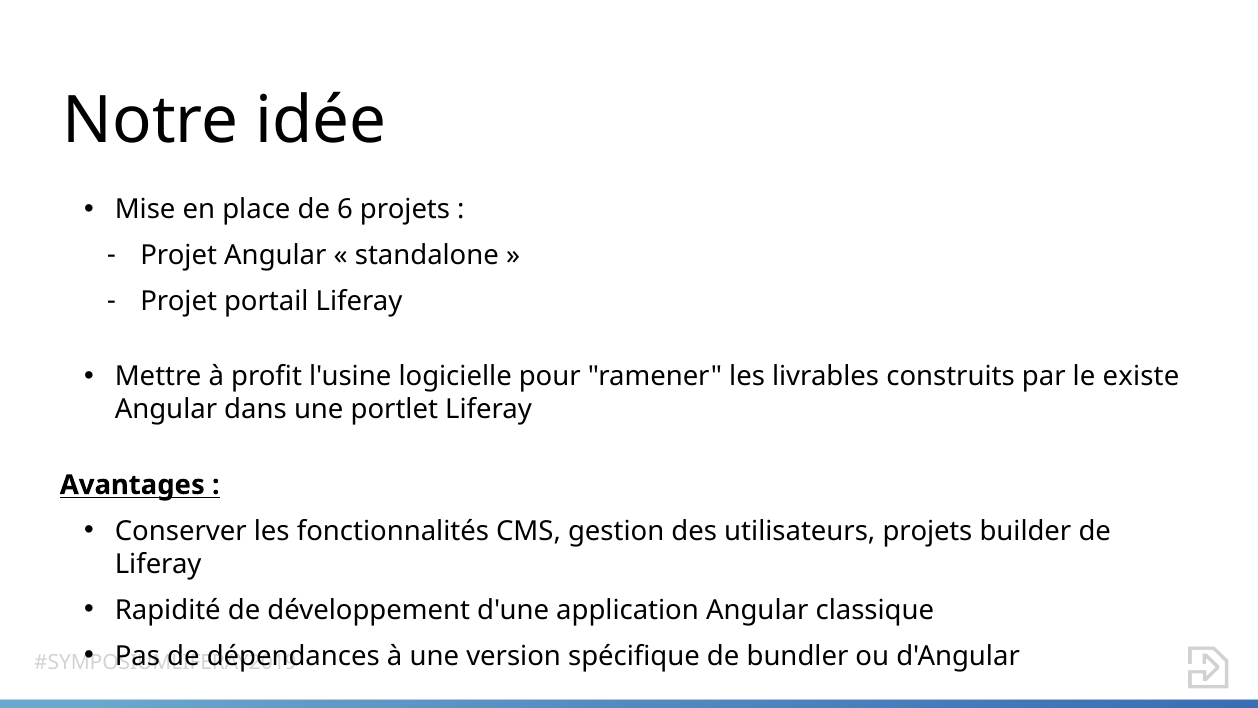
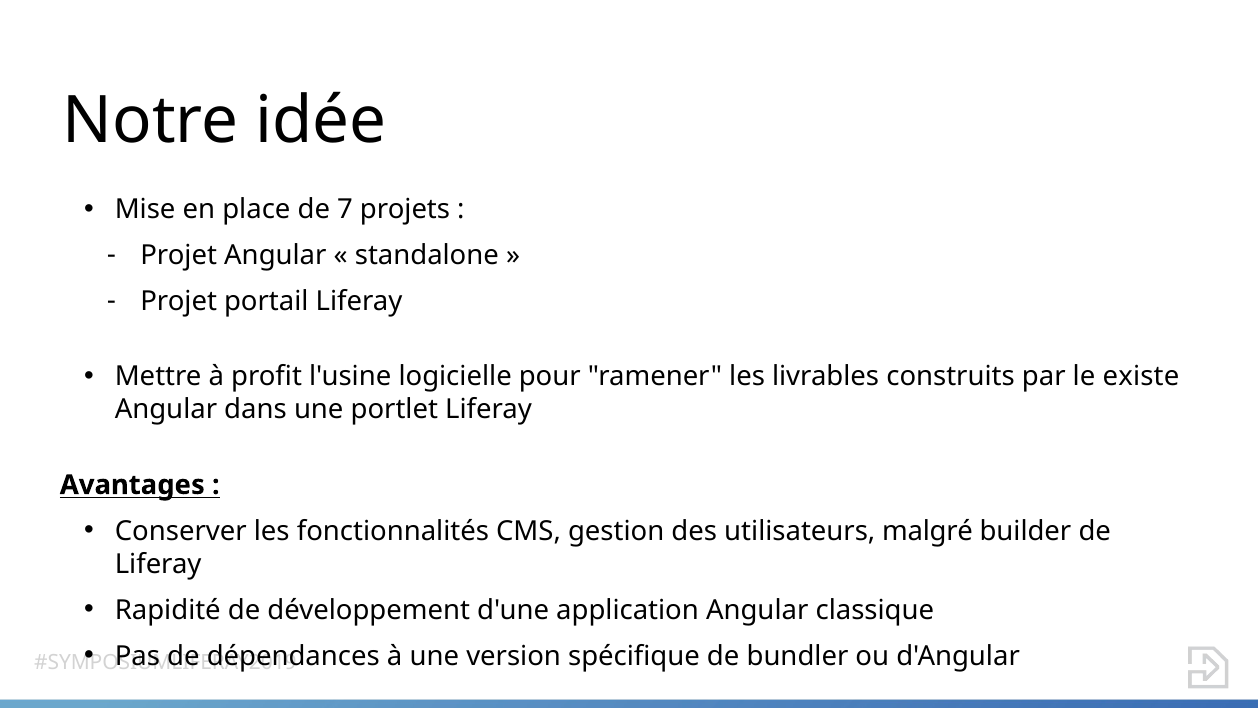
6: 6 -> 7
utilisateurs projets: projets -> malgré
